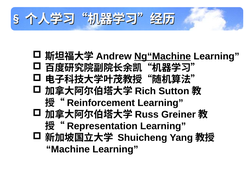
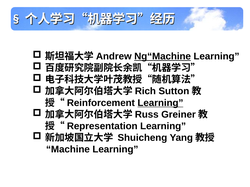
Learning at (160, 103) underline: none -> present
